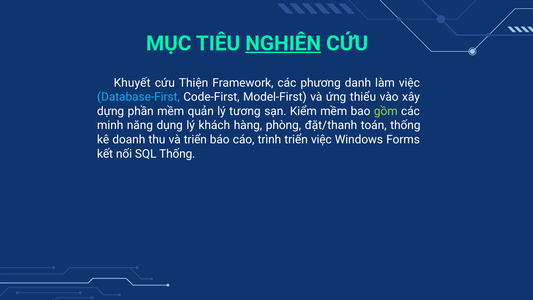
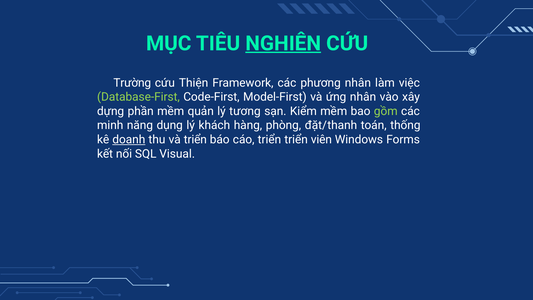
Khuyết: Khuyết -> Trường
phương danh: danh -> nhân
Database-First colour: light blue -> light green
ứng thiểu: thiểu -> nhân
doanh underline: none -> present
cáo trình: trình -> triển
triển việc: việc -> viên
SQL Thống: Thống -> Visual
